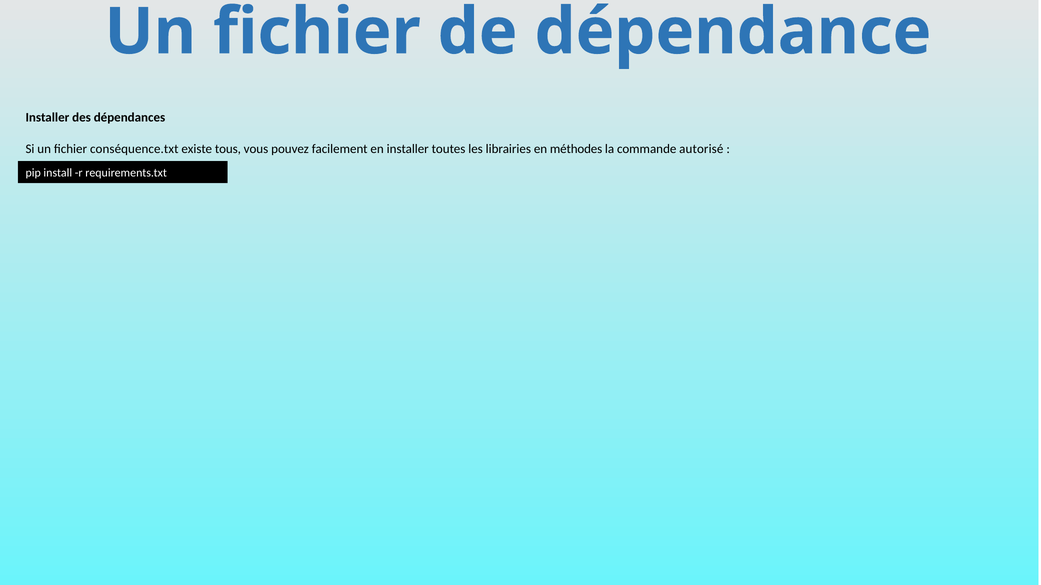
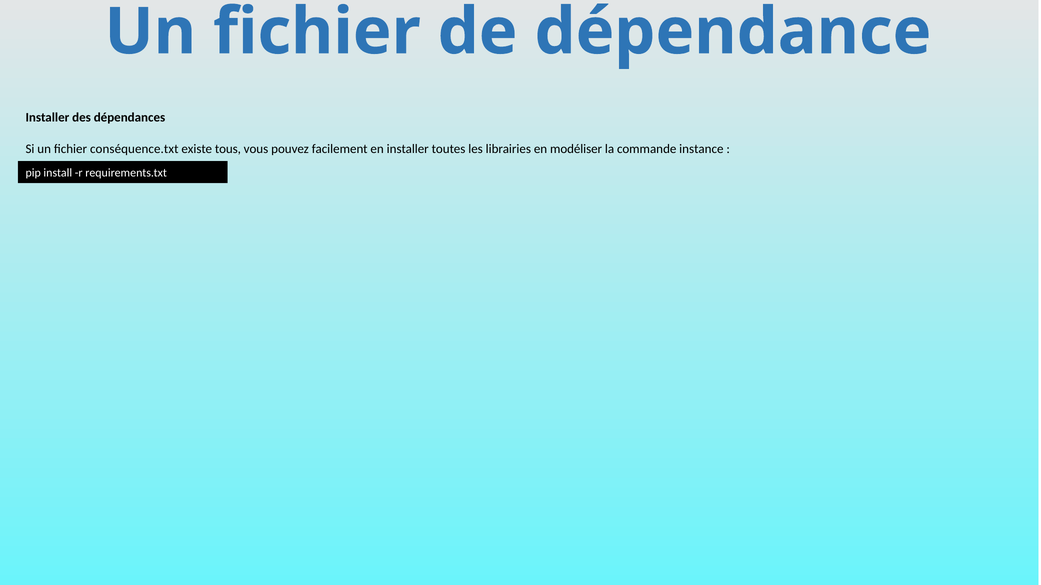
méthodes: méthodes -> modéliser
autorisé: autorisé -> instance
